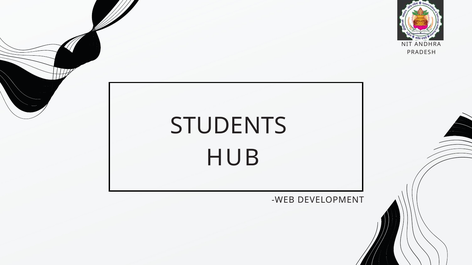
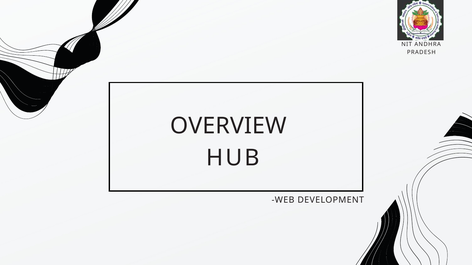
STUDENTS: STUDENTS -> OVERVIEW
